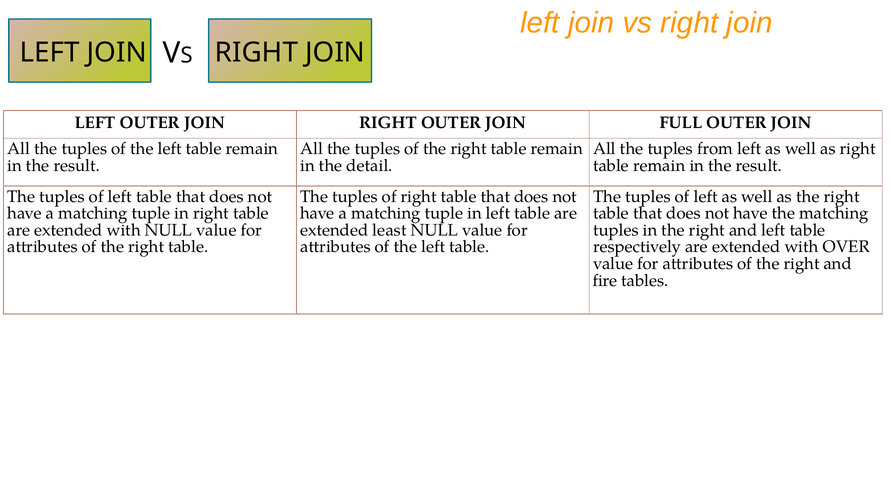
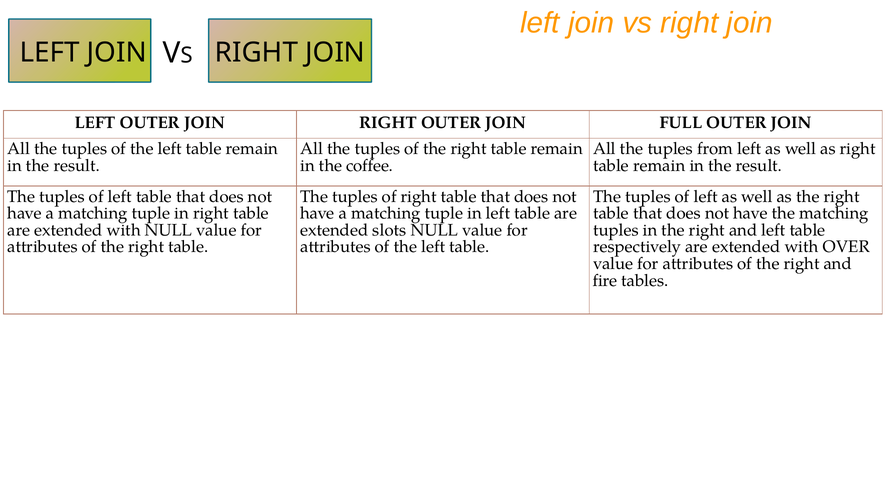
detail: detail -> coffee
least: least -> slots
